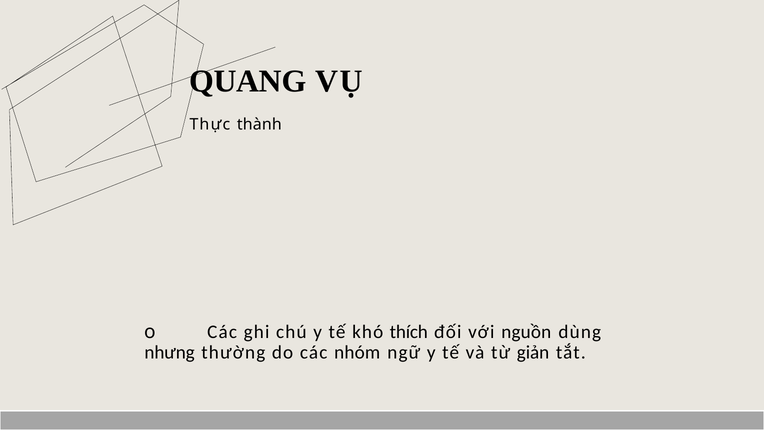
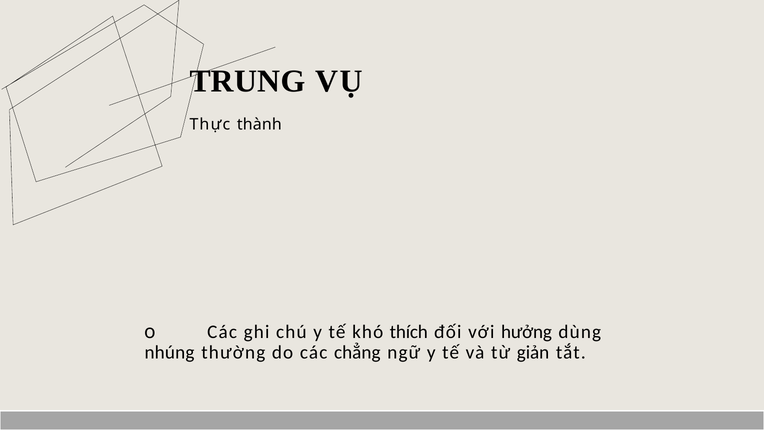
QUANG: QUANG -> TRUNG
nguồn: nguồn -> hưởng
nhưng: nhưng -> nhúng
nhóm: nhóm -> chẳng
